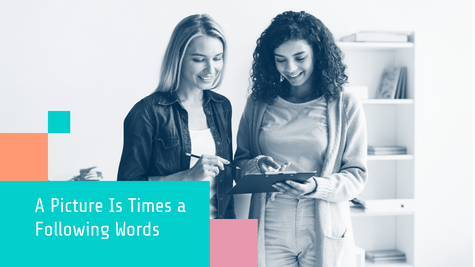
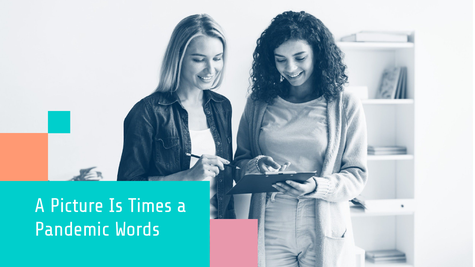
Following: Following -> Pandemic
